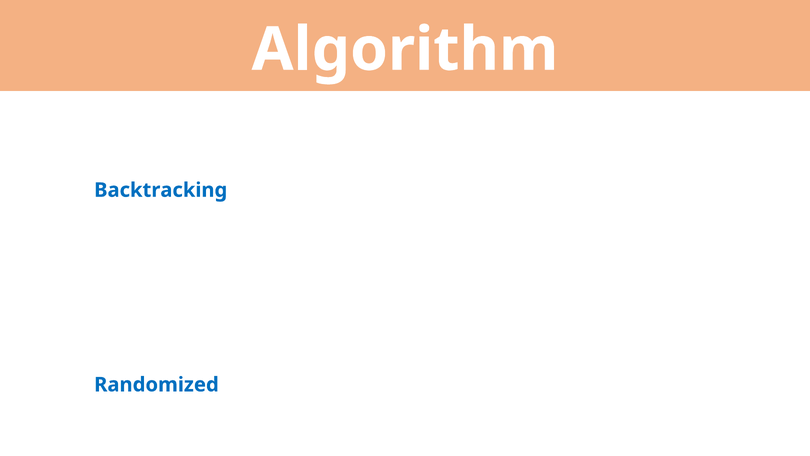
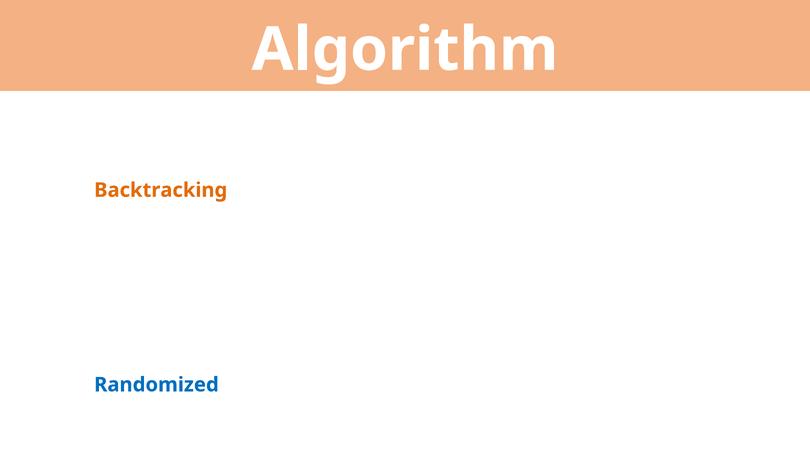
Backtracking colour: blue -> orange
